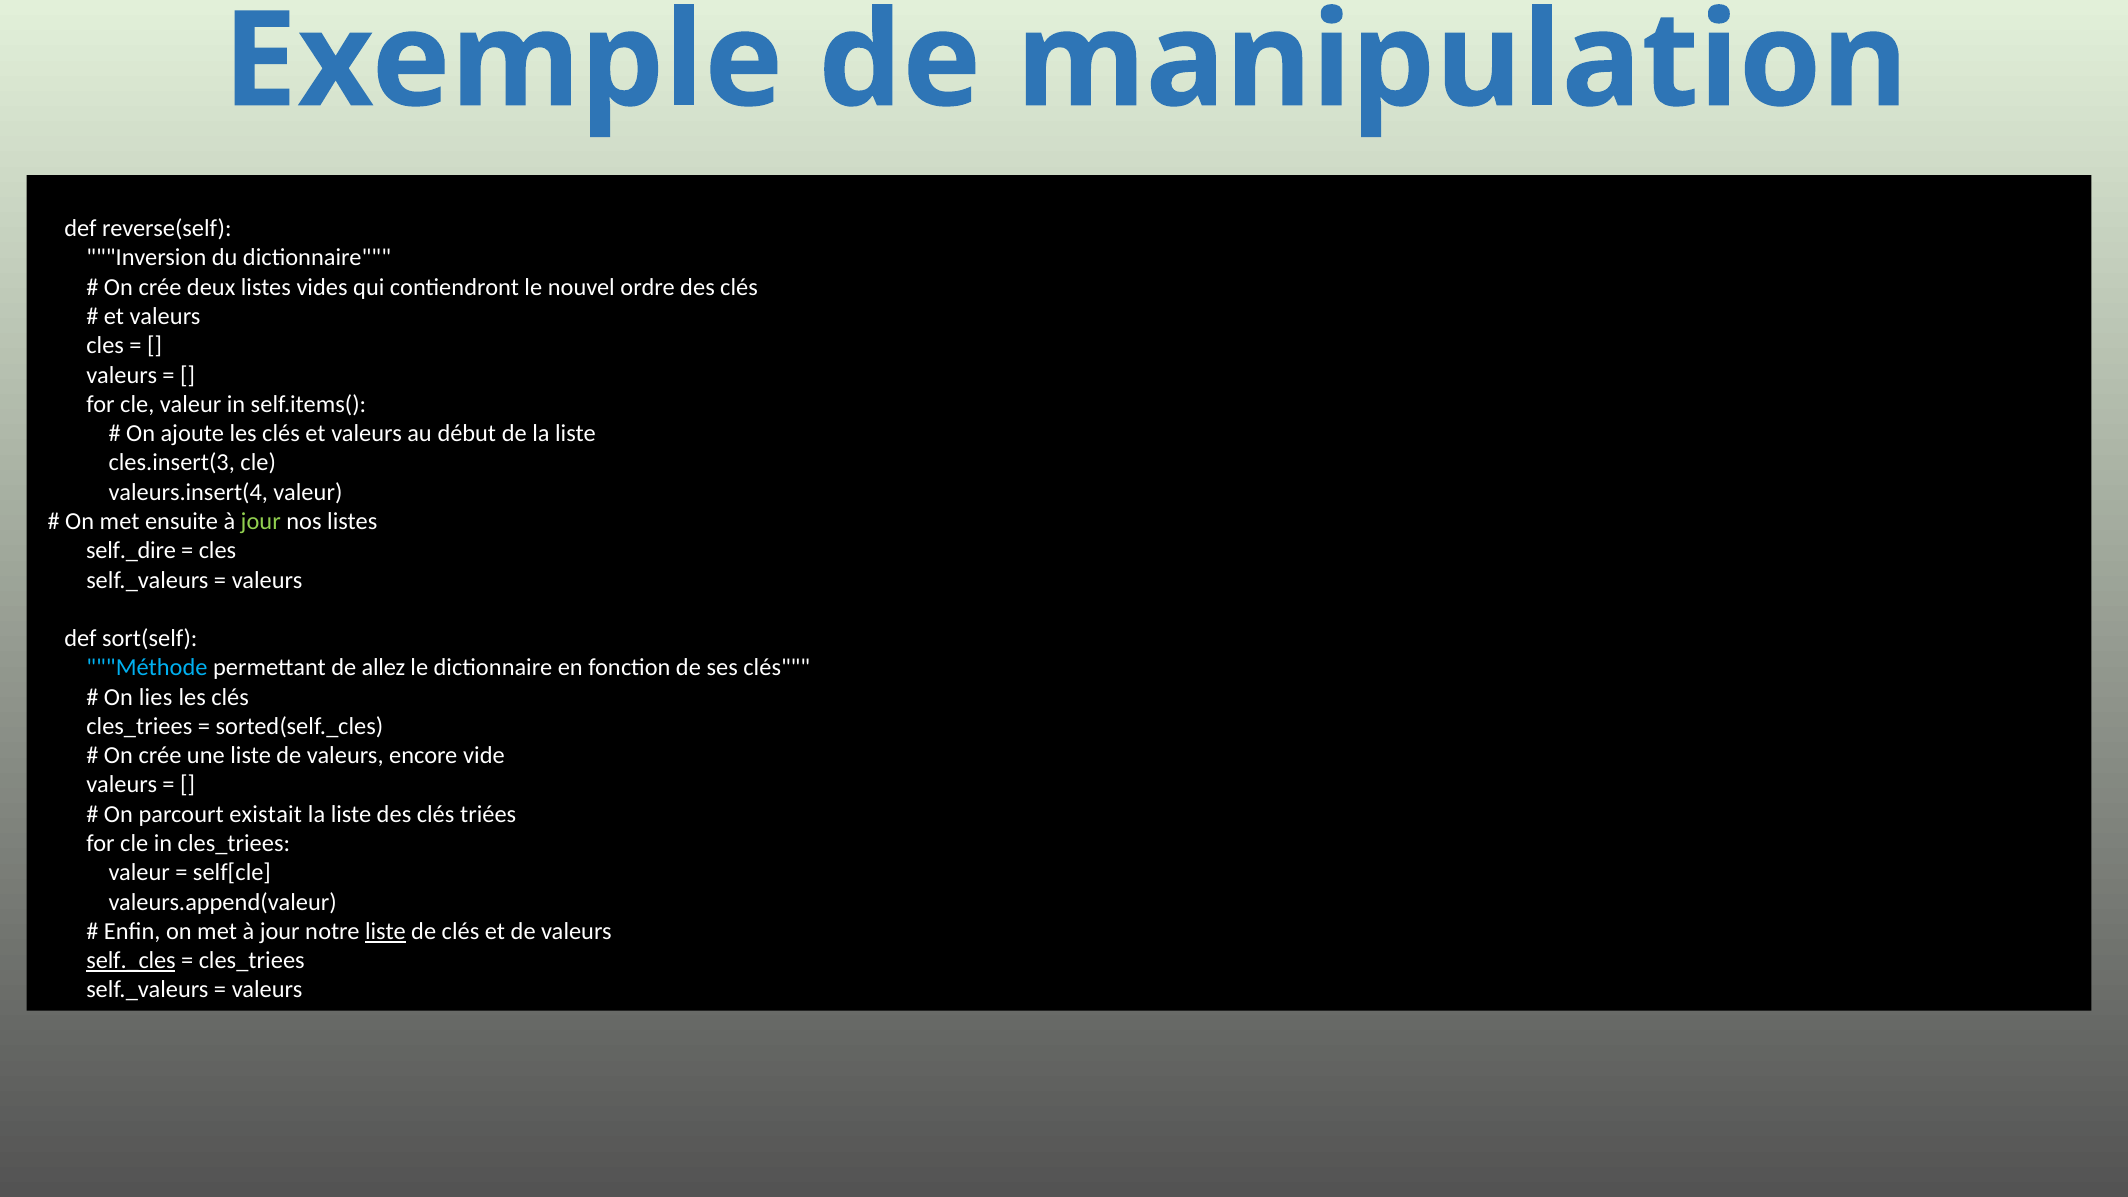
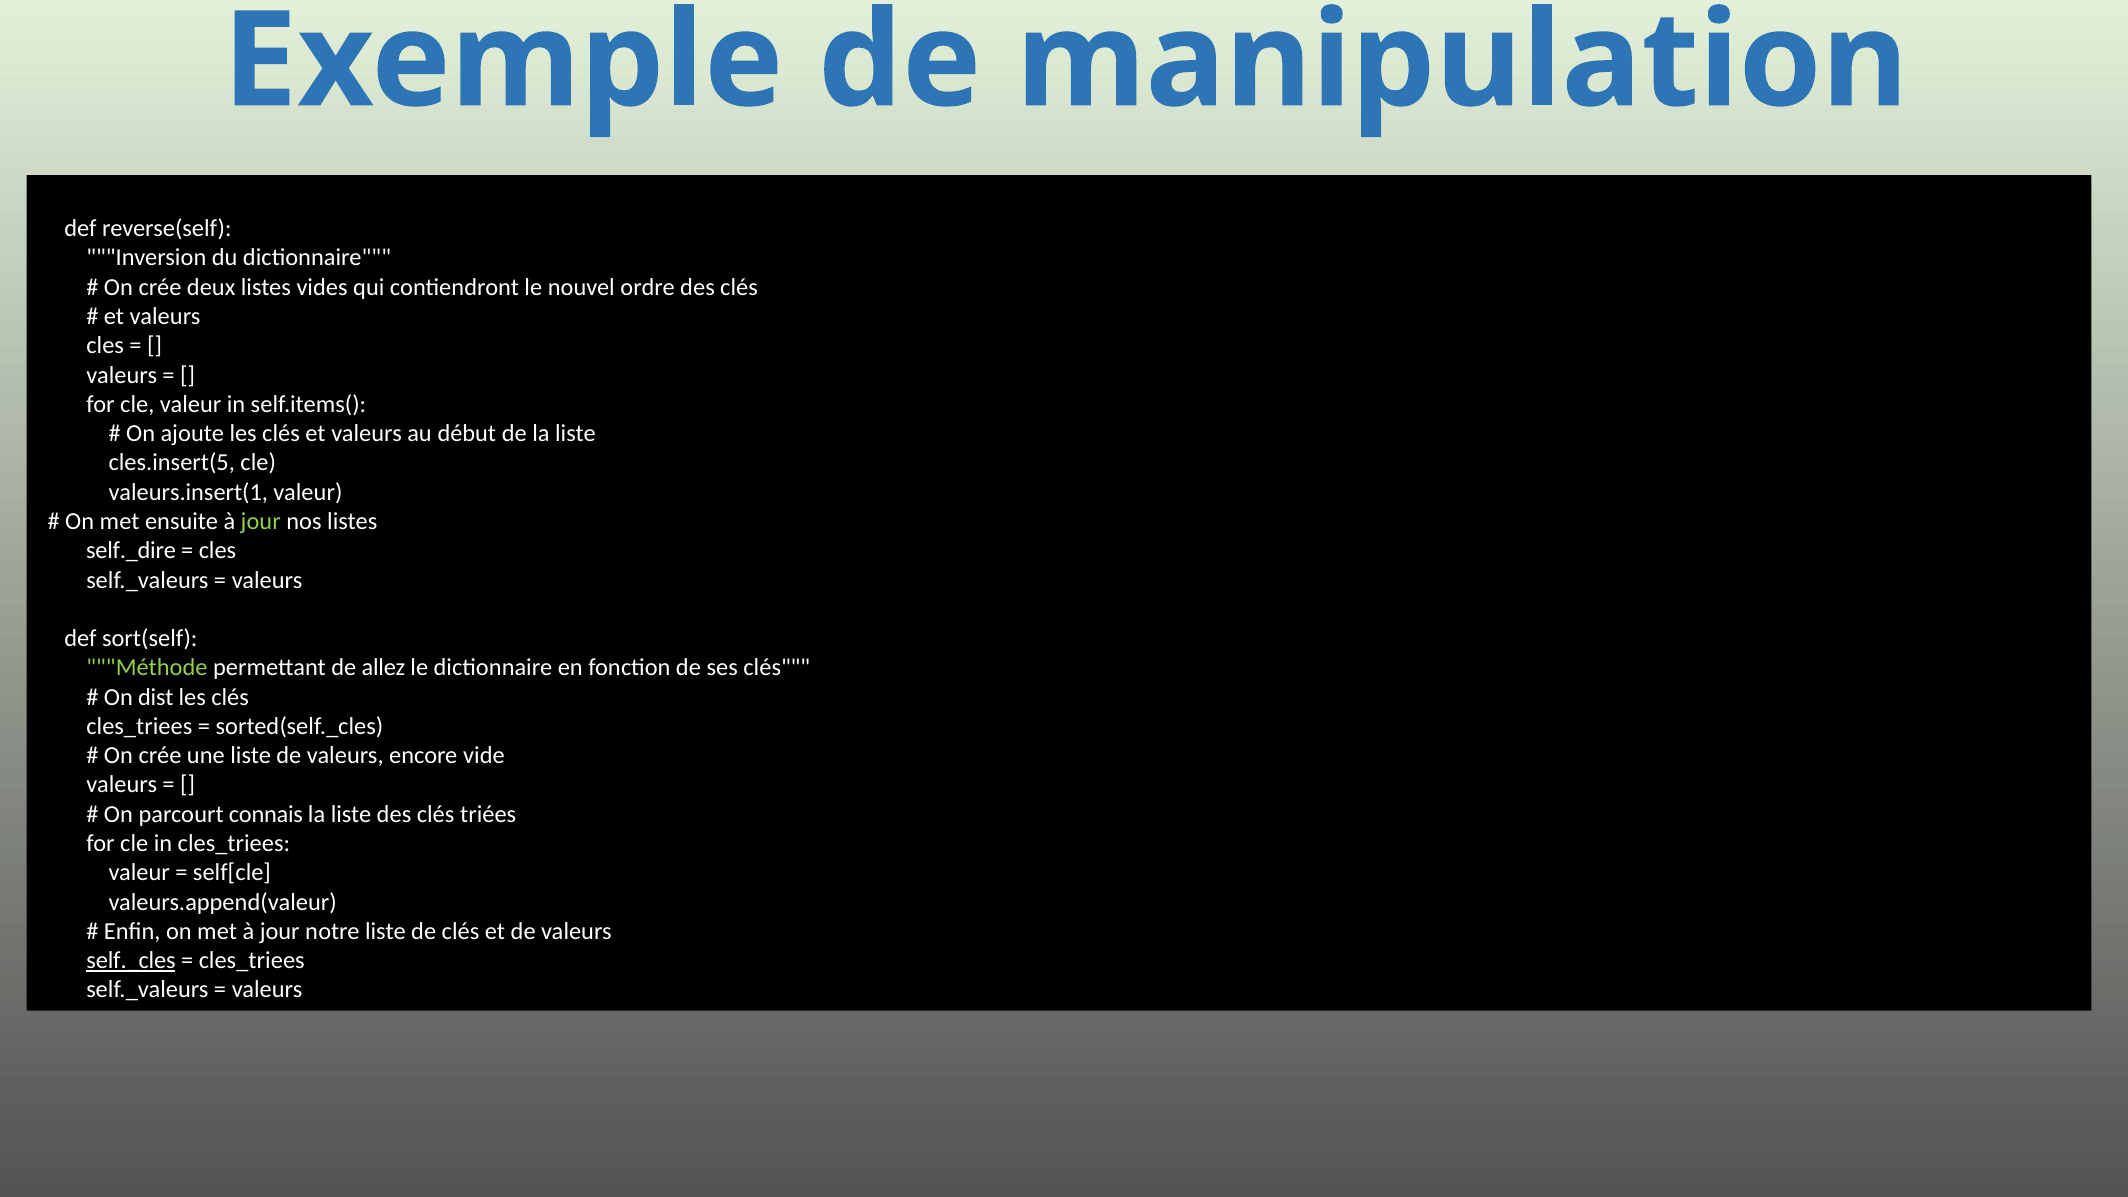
cles.insert(3: cles.insert(3 -> cles.insert(5
valeurs.insert(4: valeurs.insert(4 -> valeurs.insert(1
Méthode colour: light blue -> light green
lies: lies -> dist
existait: existait -> connais
liste at (385, 931) underline: present -> none
